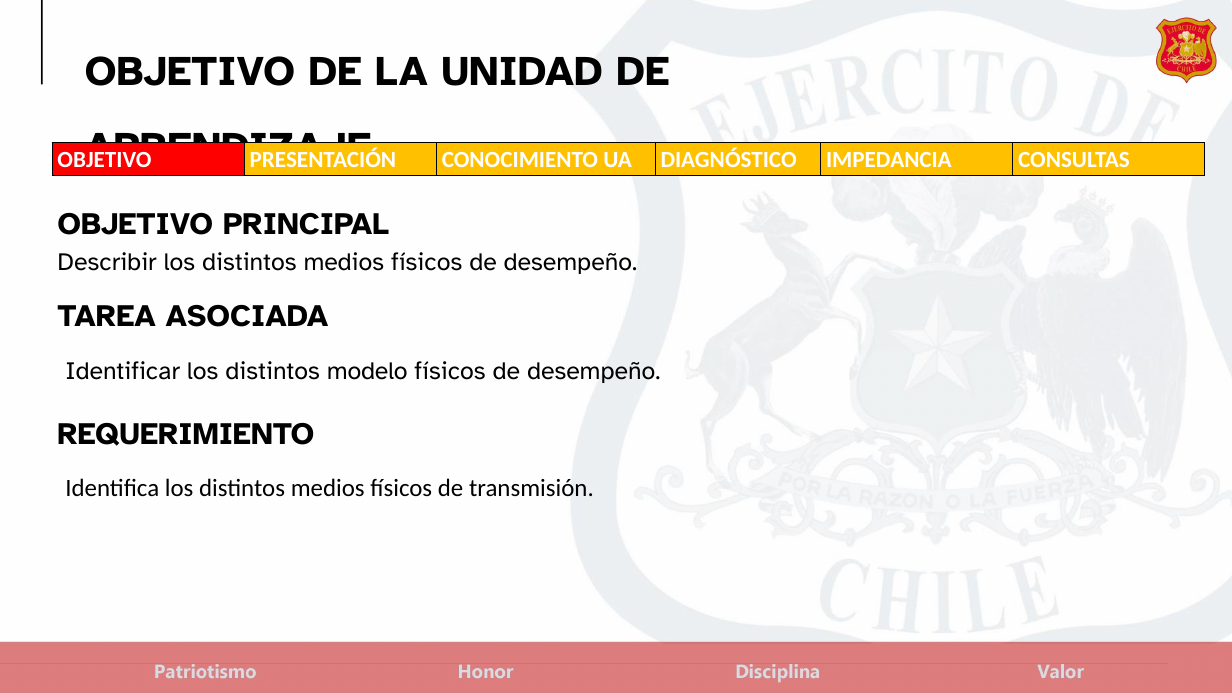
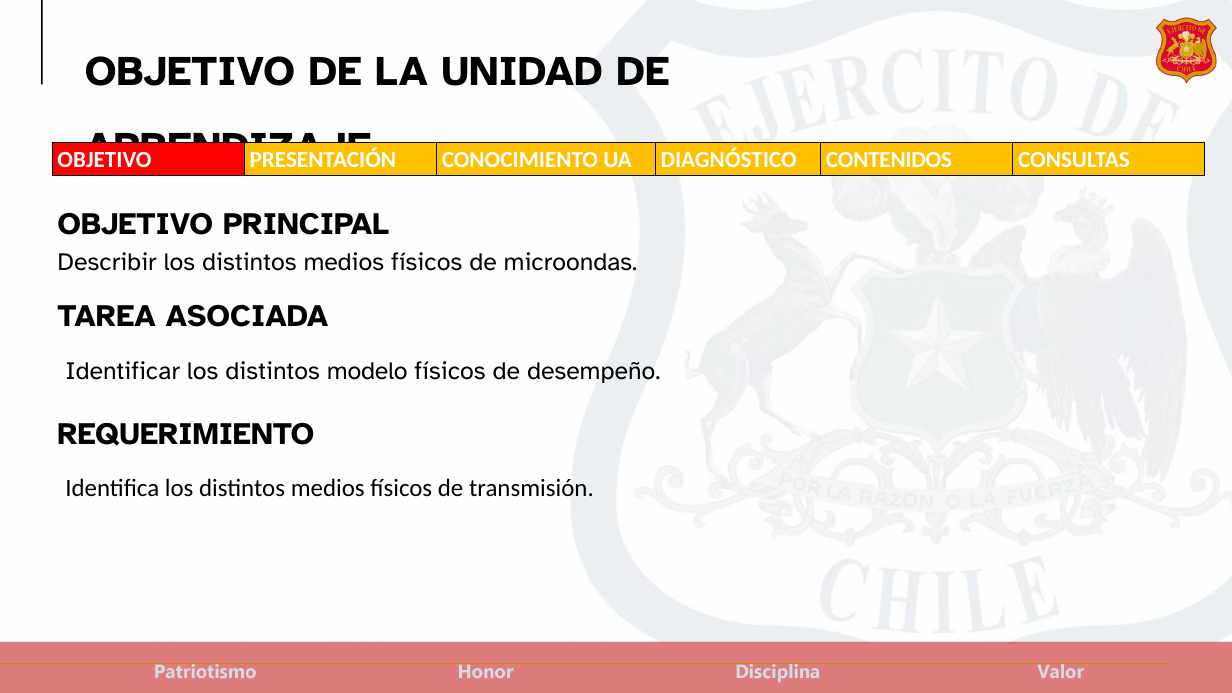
IMPEDANCIA: IMPEDANCIA -> CONTENIDOS
medios físicos de desempeño: desempeño -> microondas
